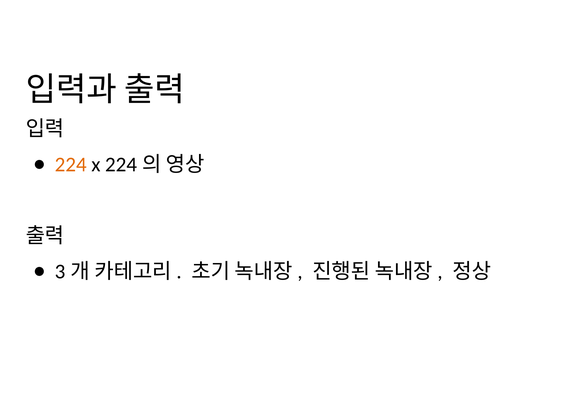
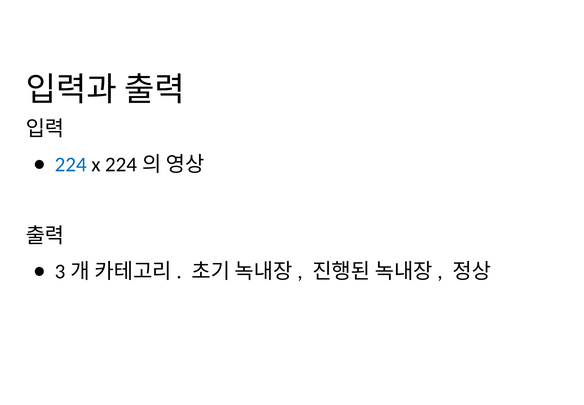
224 colour: orange -> blue
